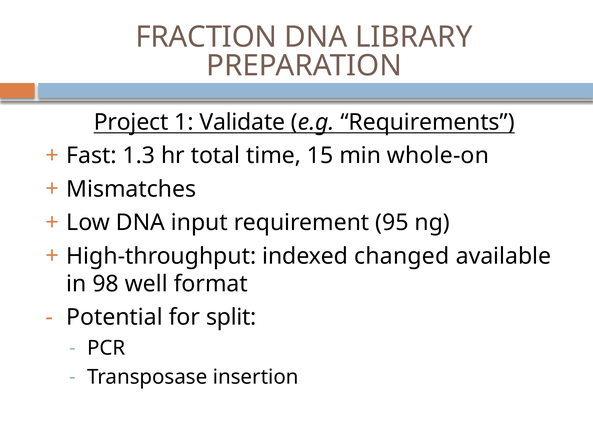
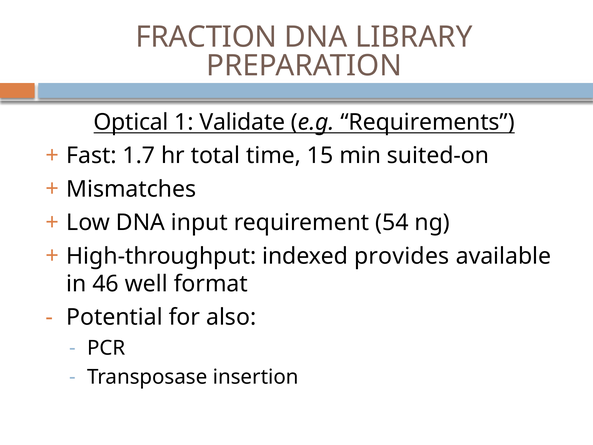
Project: Project -> Optical
1.3: 1.3 -> 1.7
whole-on: whole-on -> suited-on
95: 95 -> 54
changed: changed -> provides
98: 98 -> 46
split: split -> also
